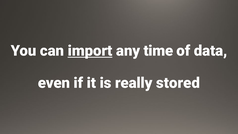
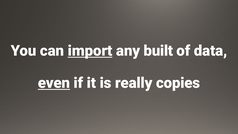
time: time -> built
even underline: none -> present
stored: stored -> copies
